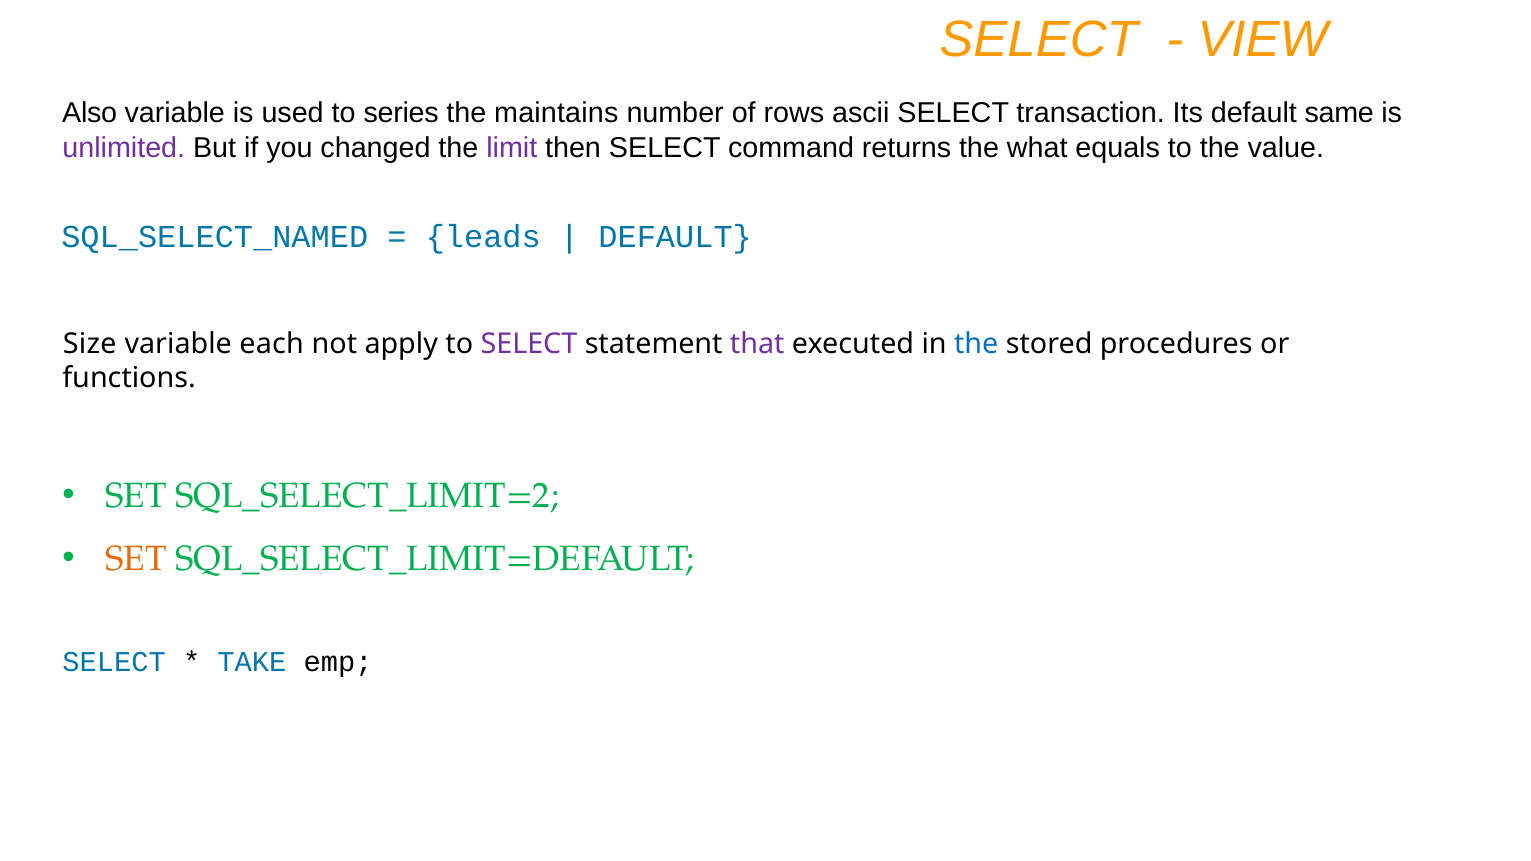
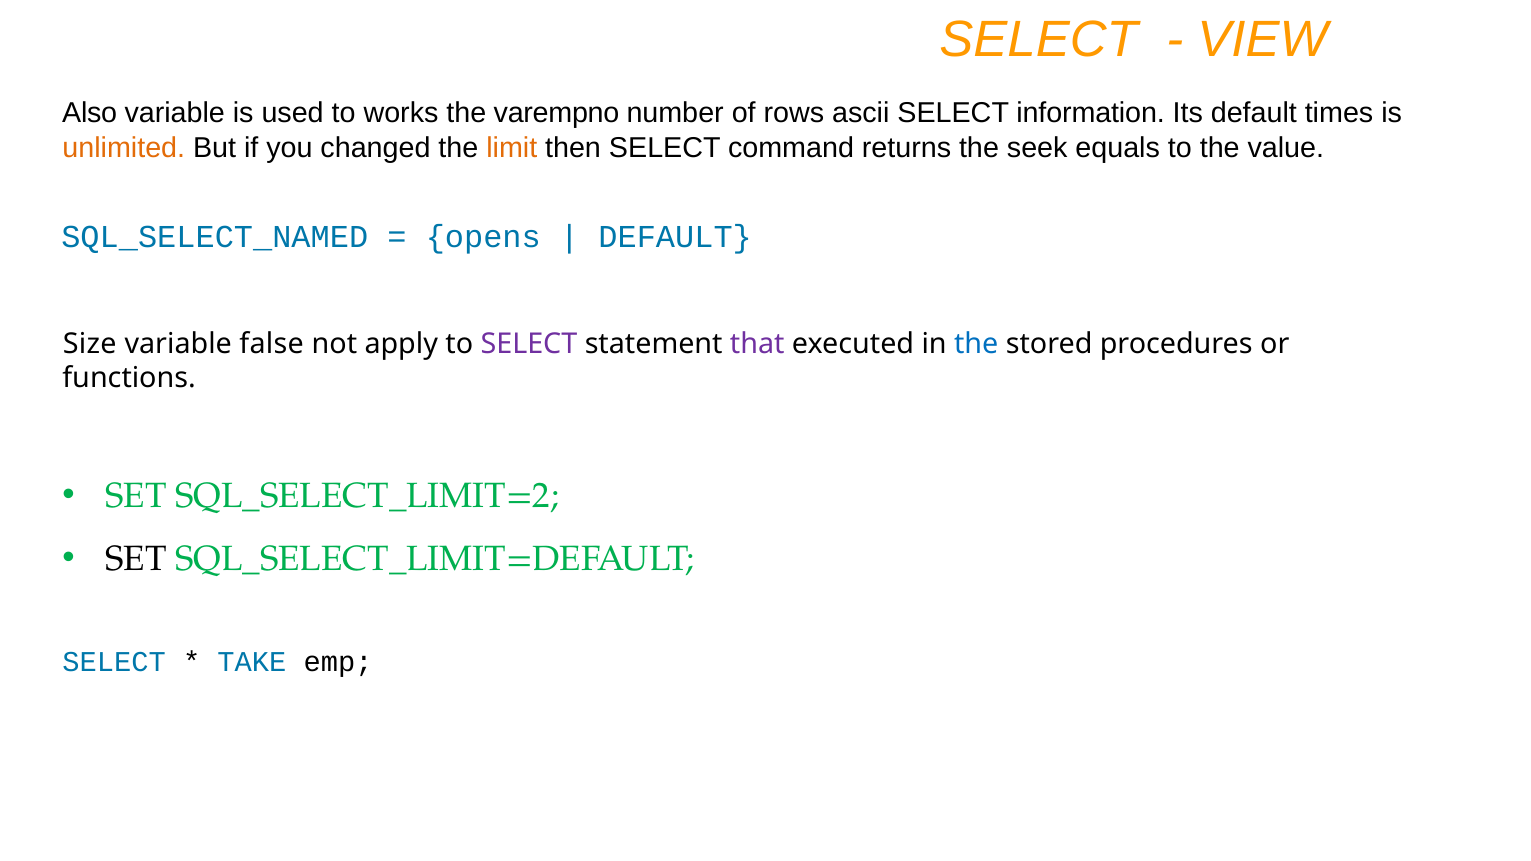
series: series -> works
maintains: maintains -> varempno
transaction: transaction -> information
same: same -> times
unlimited colour: purple -> orange
limit colour: purple -> orange
what: what -> seek
leads: leads -> opens
each: each -> false
SET at (136, 559) colour: orange -> black
